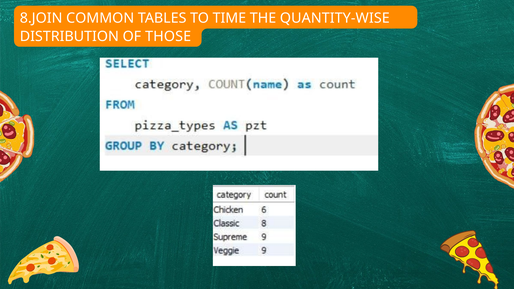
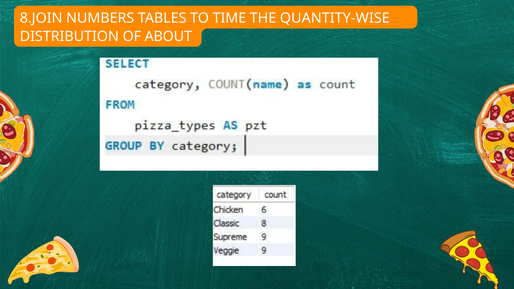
COMMON: COMMON -> NUMBERS
THOSE: THOSE -> ABOUT
